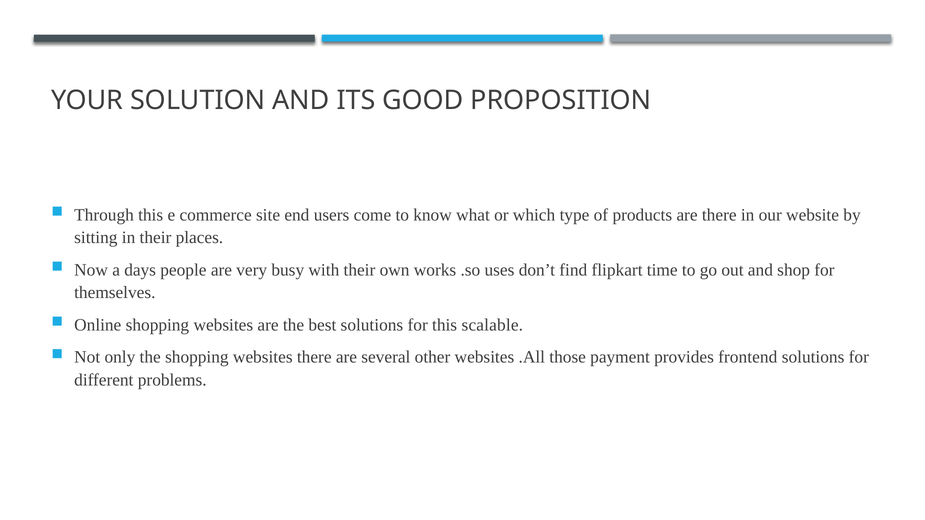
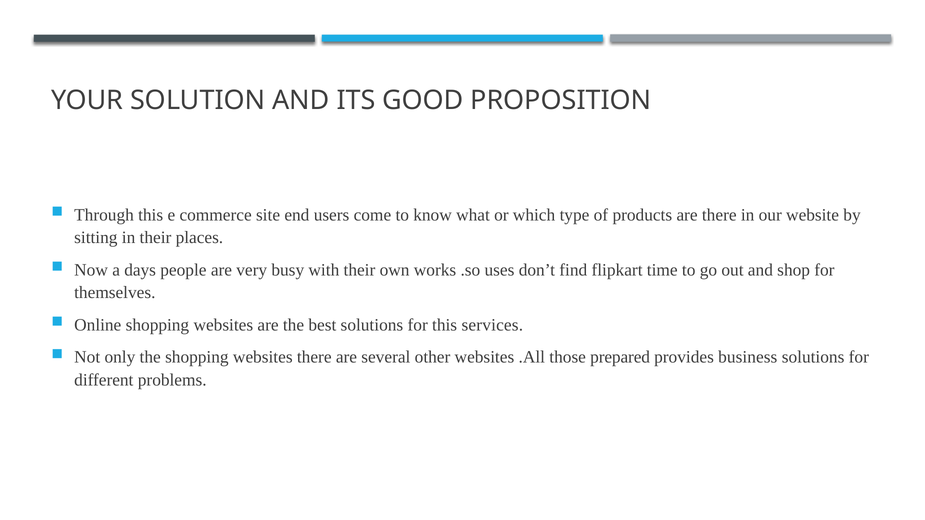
scalable: scalable -> services
payment: payment -> prepared
frontend: frontend -> business
